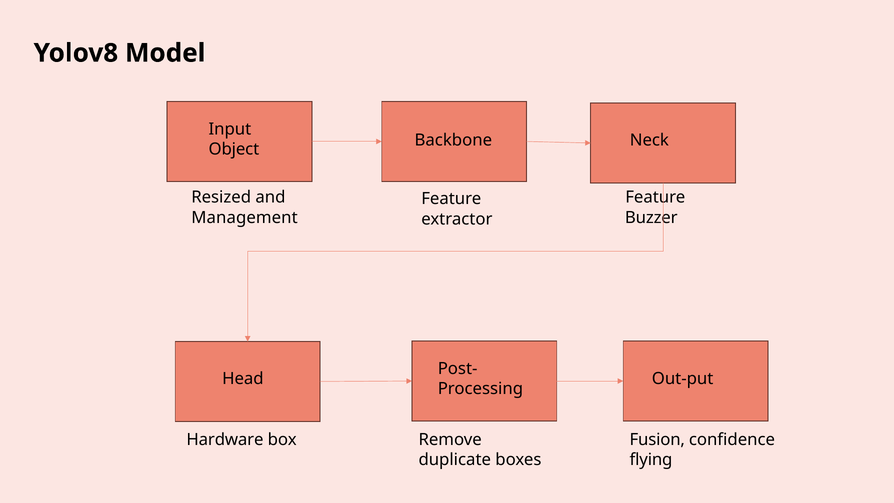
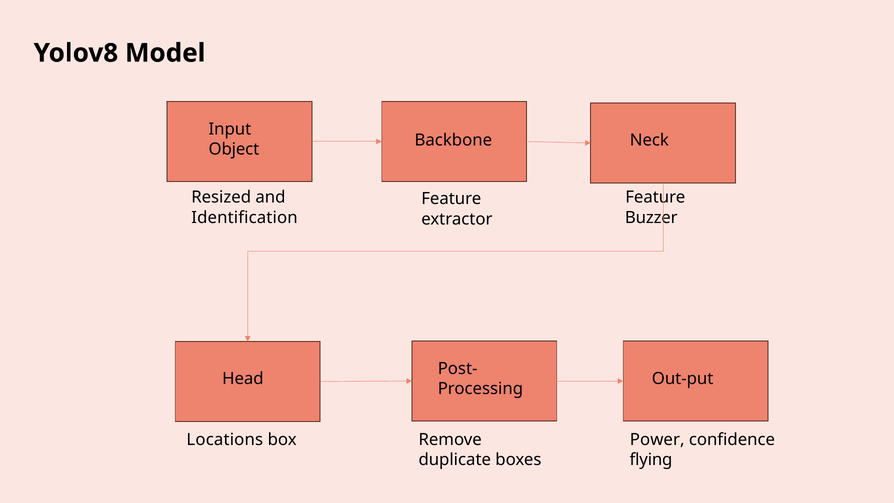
Management: Management -> Identification
Hardware: Hardware -> Locations
Fusion: Fusion -> Power
